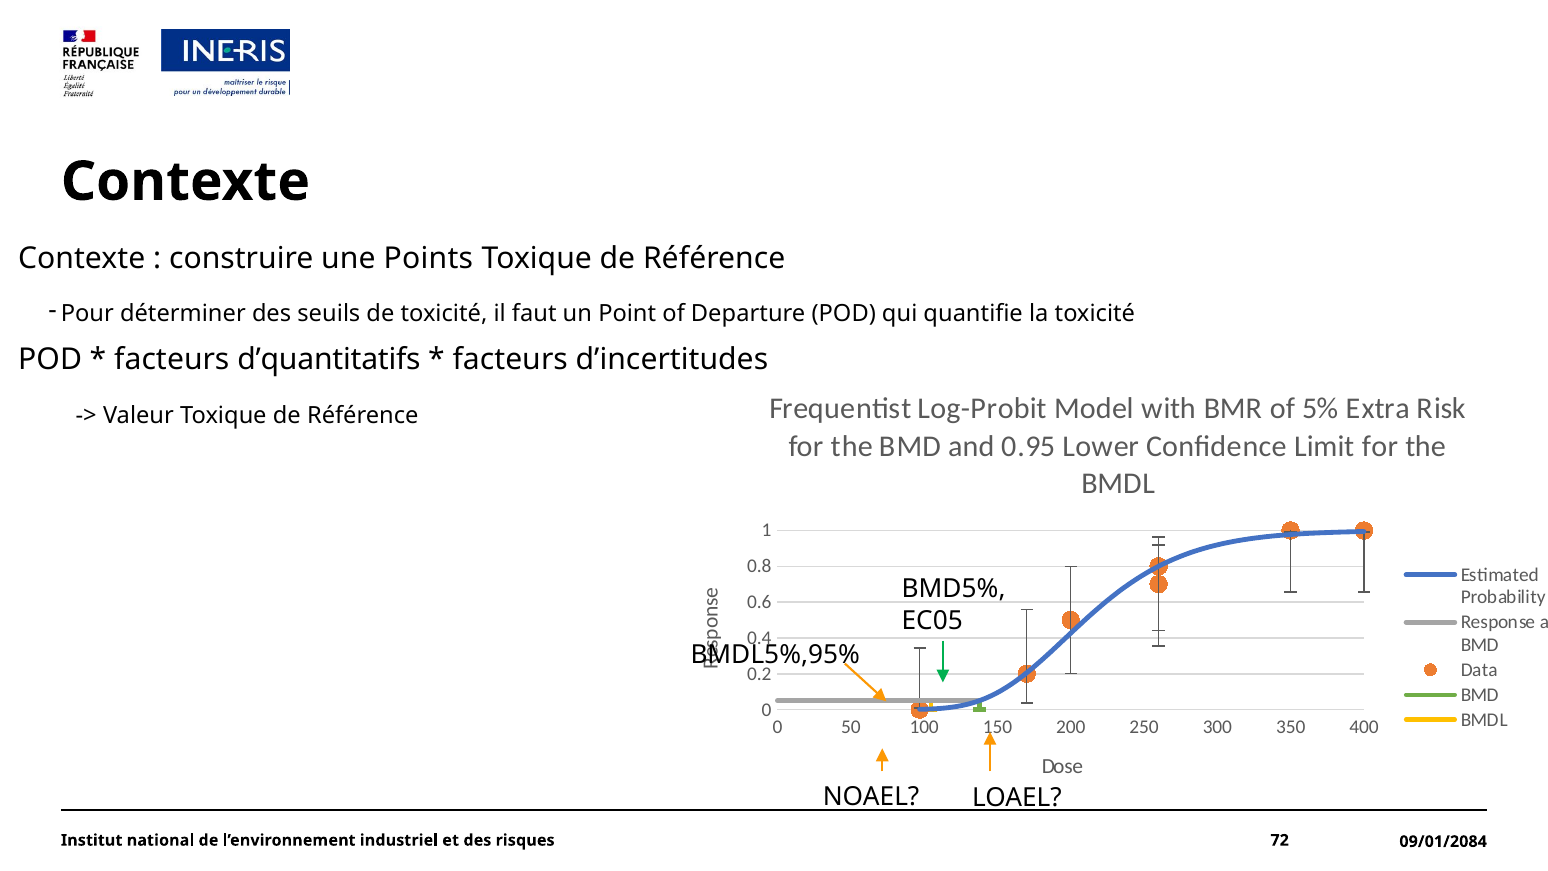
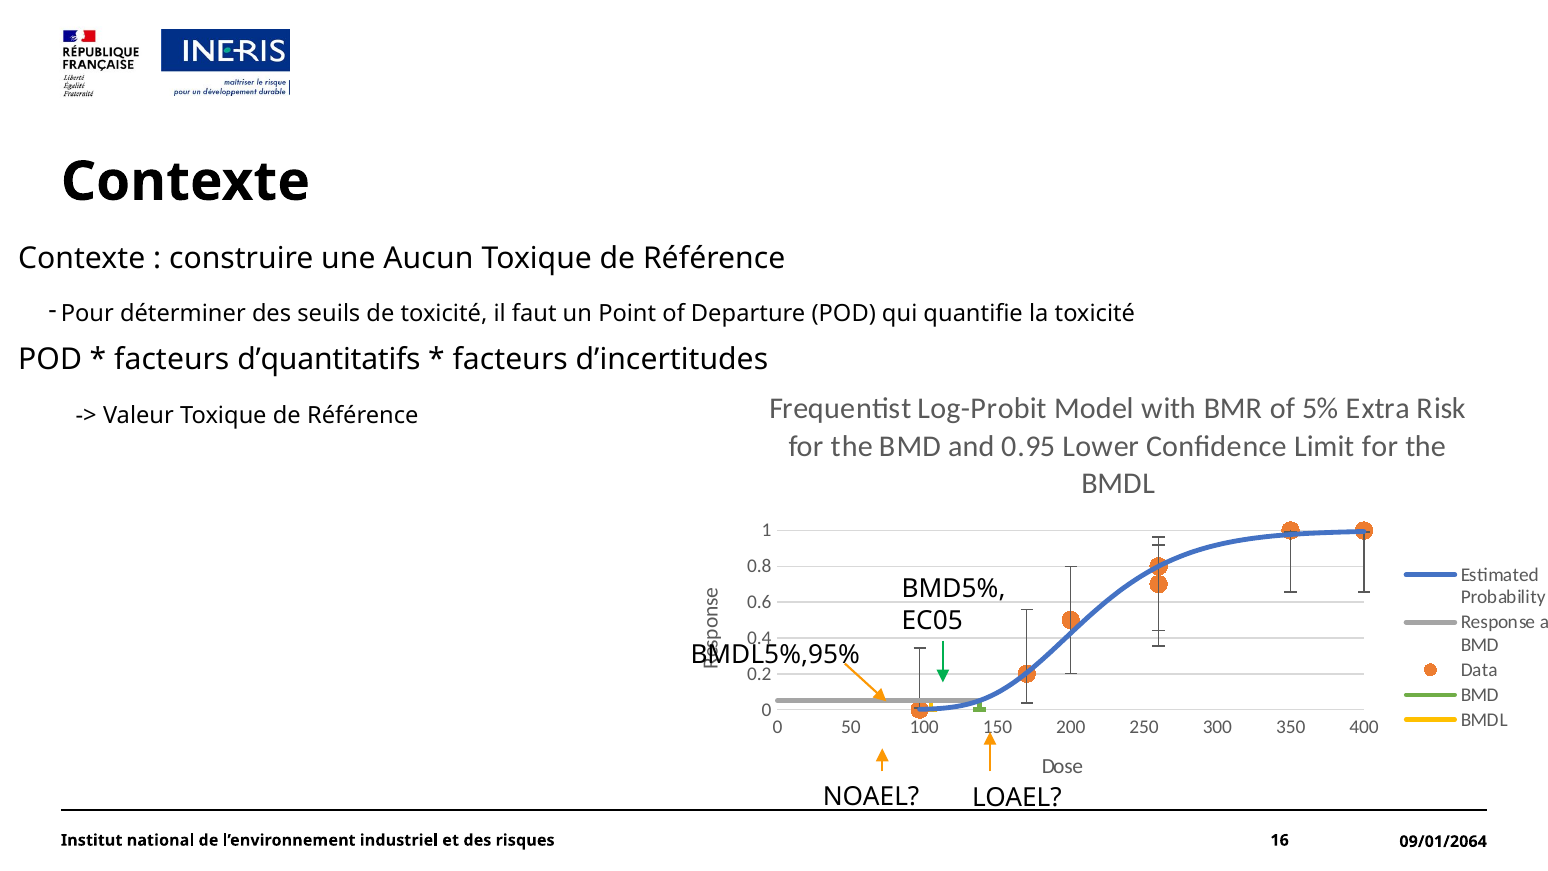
Points: Points -> Aucun
72: 72 -> 16
09/01/2084: 09/01/2084 -> 09/01/2064
